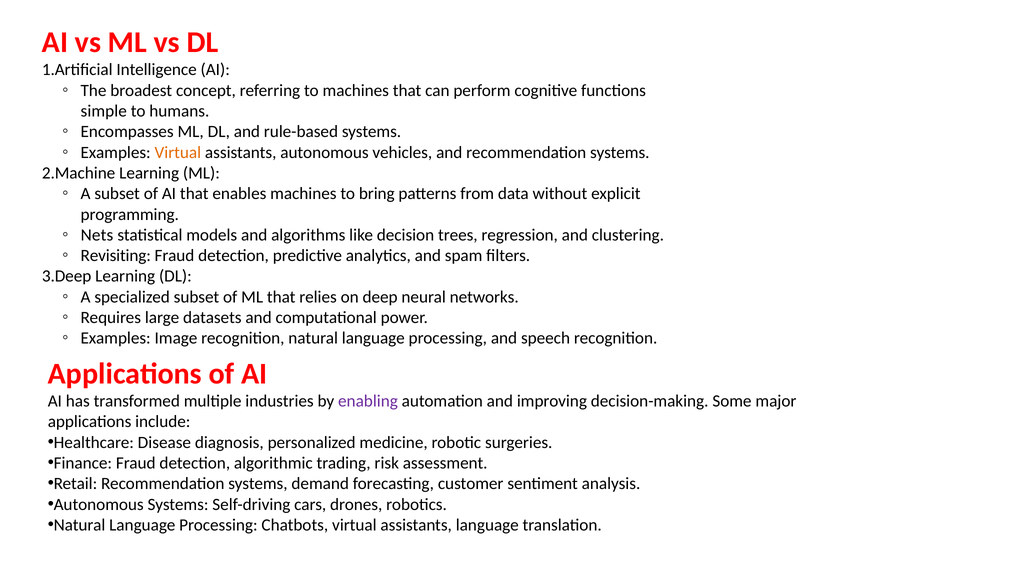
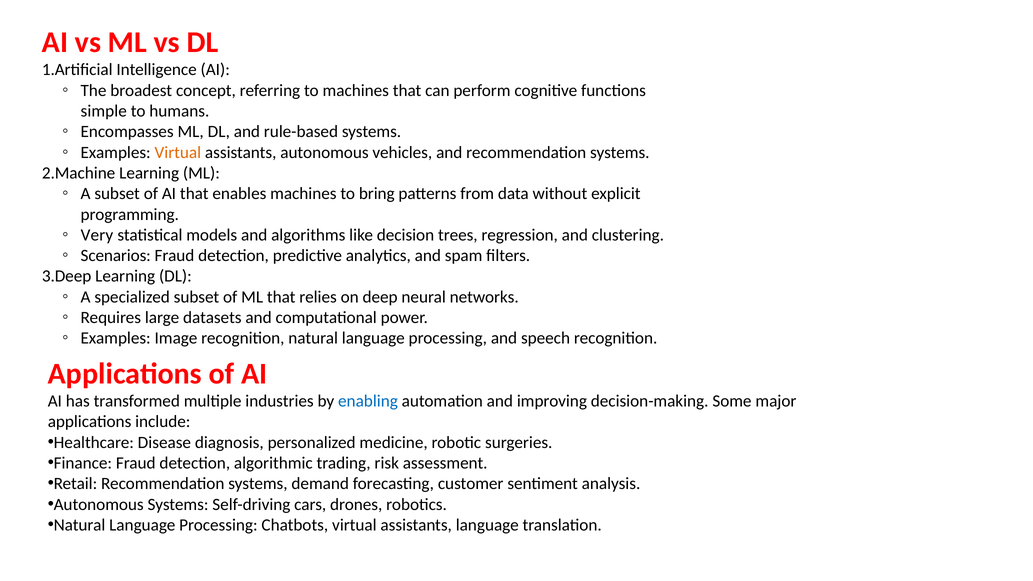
Nets: Nets -> Very
Revisiting: Revisiting -> Scenarios
enabling colour: purple -> blue
